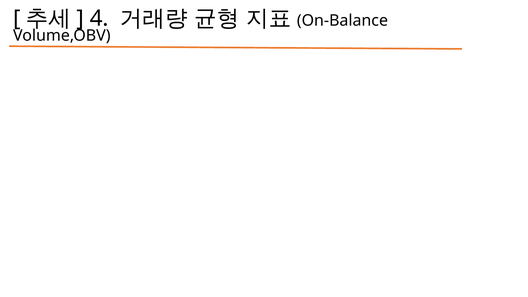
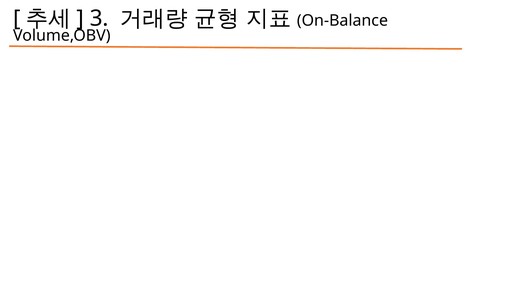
4: 4 -> 3
